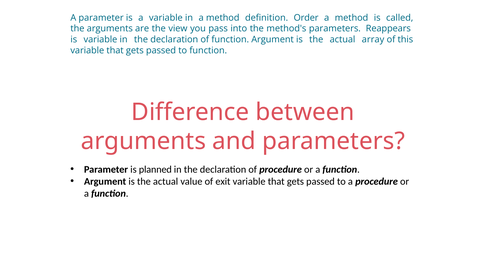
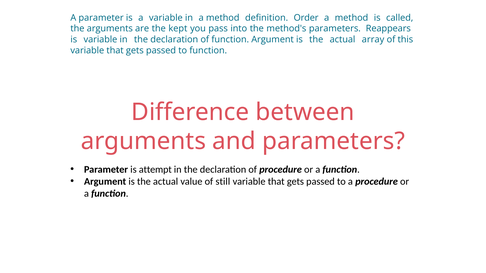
view: view -> kept
planned: planned -> attempt
exit: exit -> still
